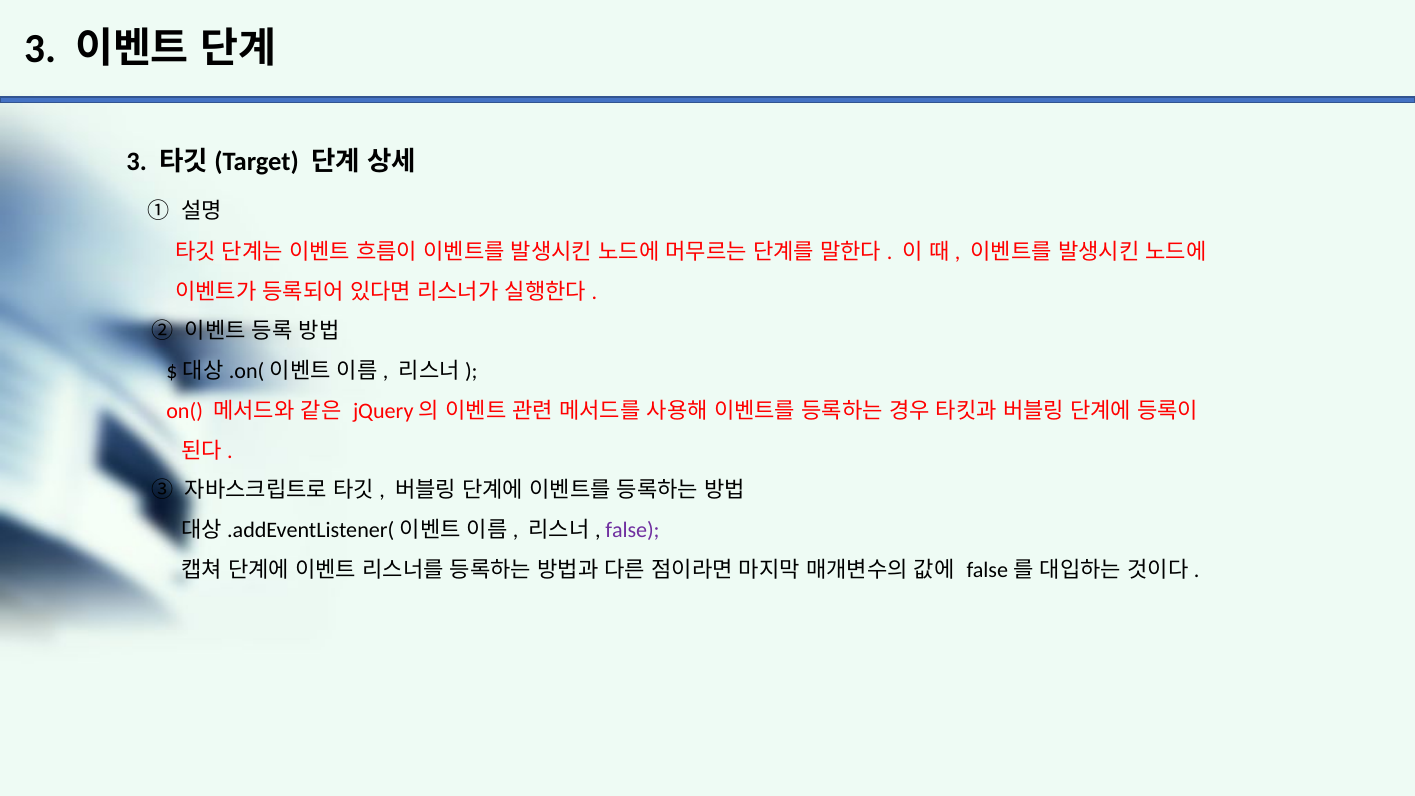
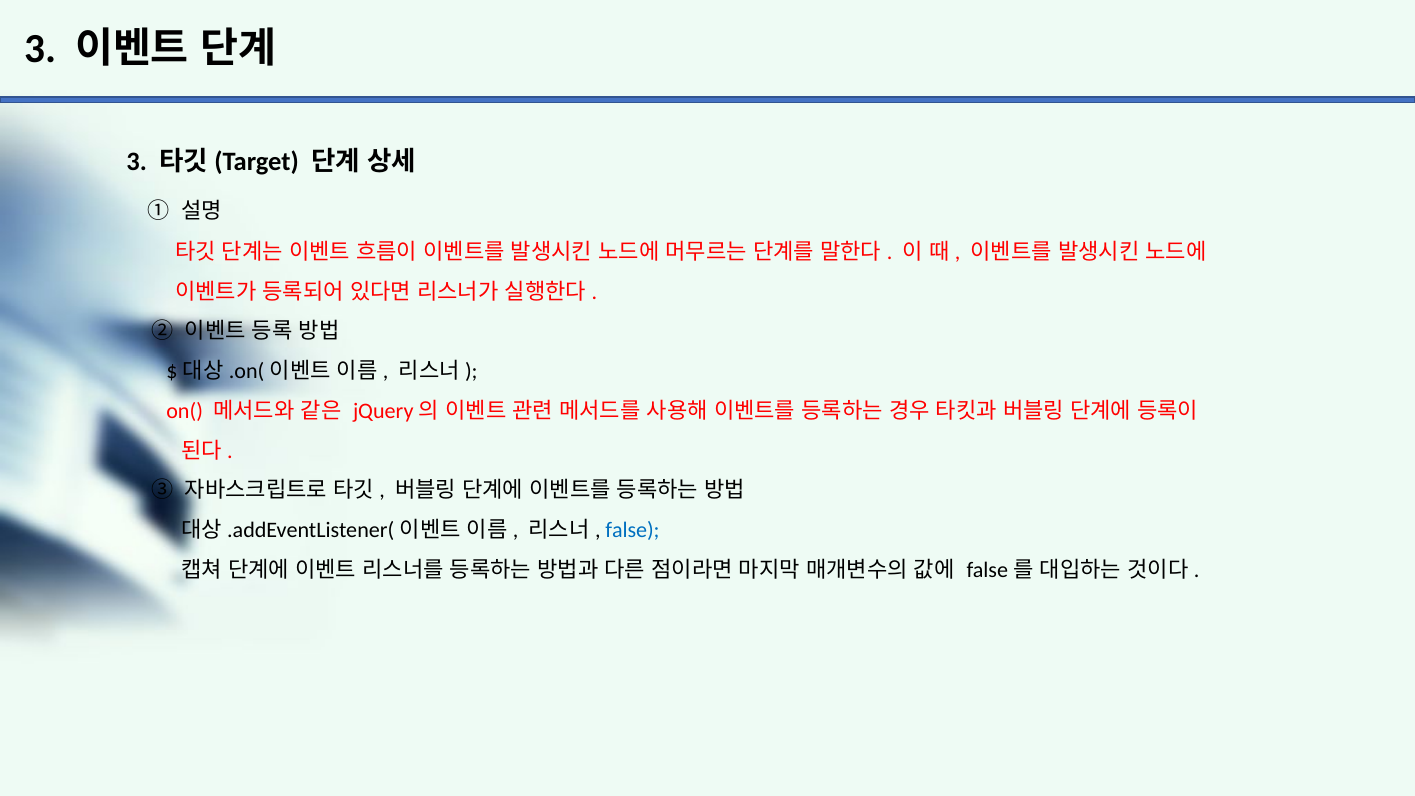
false colour: purple -> blue
